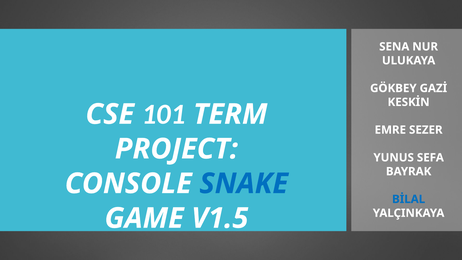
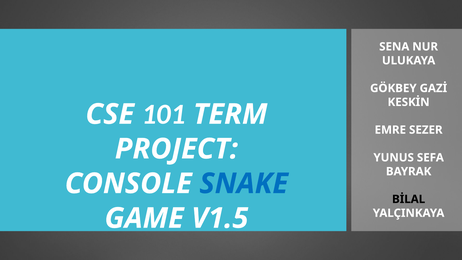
BİLAL colour: blue -> black
